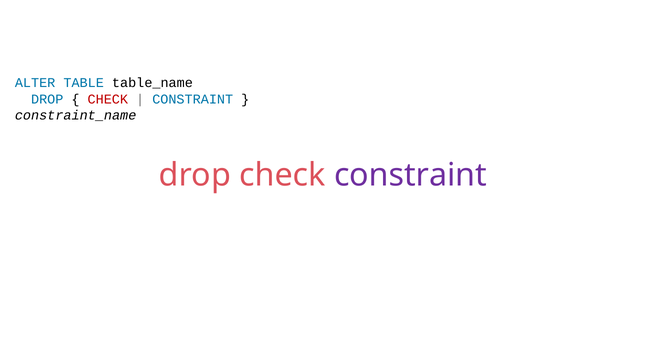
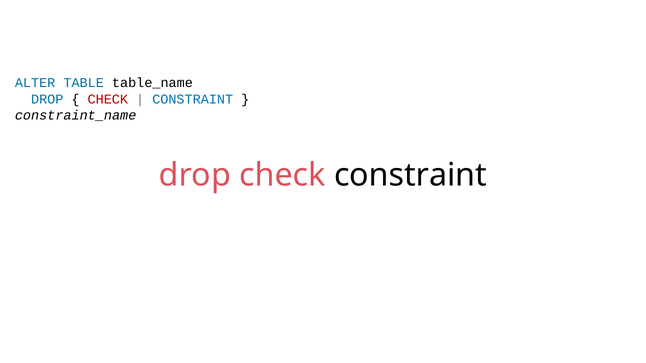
constraint at (410, 175) colour: purple -> black
